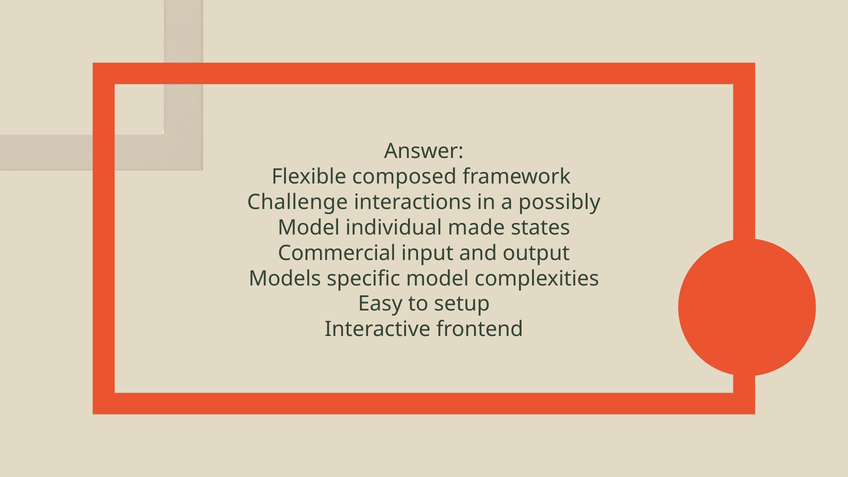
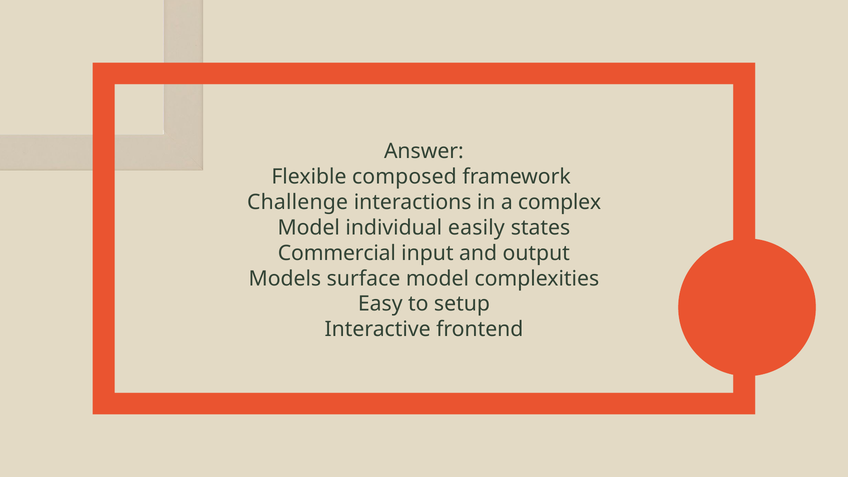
possibly: possibly -> complex
made: made -> easily
specific: specific -> surface
